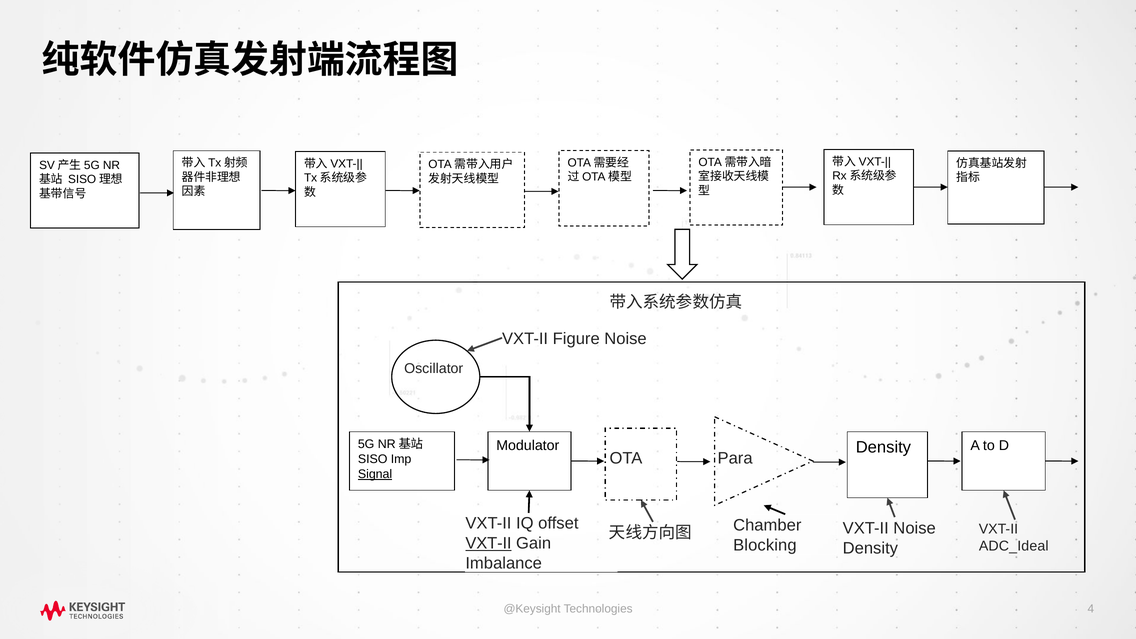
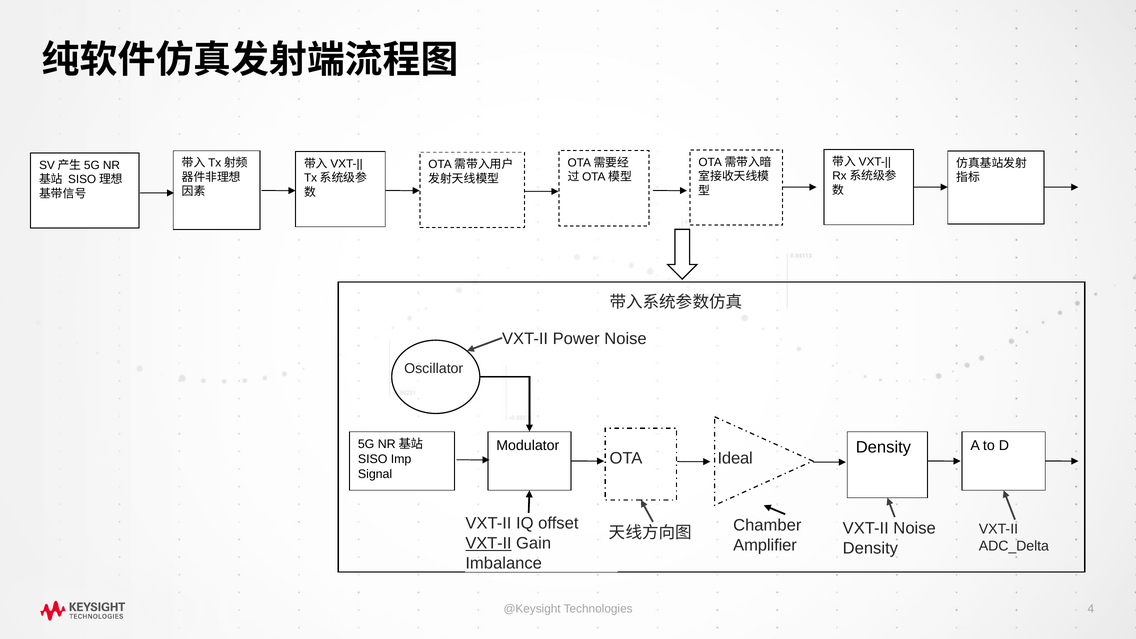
Figure: Figure -> Power
Para: Para -> Ideal
Signal underline: present -> none
Blocking: Blocking -> Amplifier
ADC_Ideal: ADC_Ideal -> ADC_Delta
